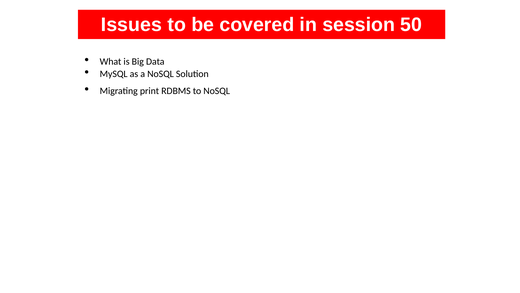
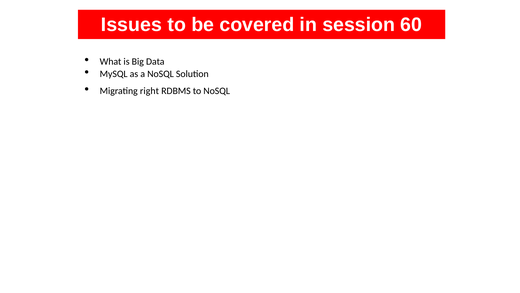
50: 50 -> 60
print: print -> right
